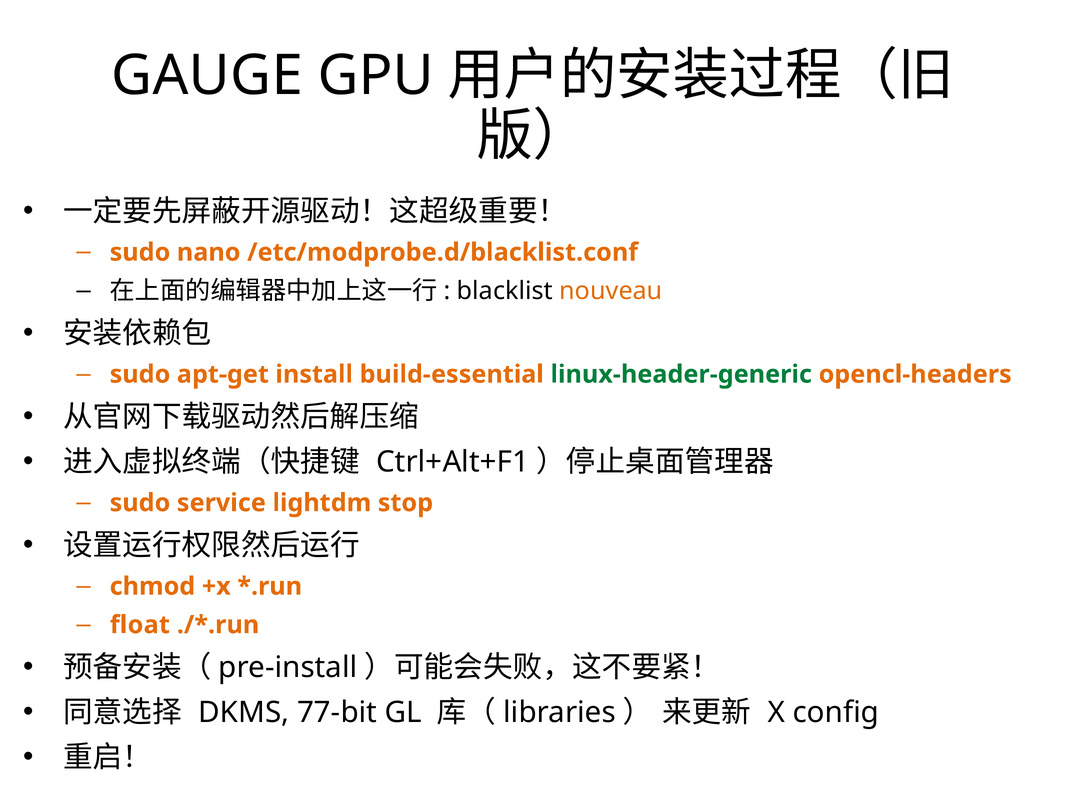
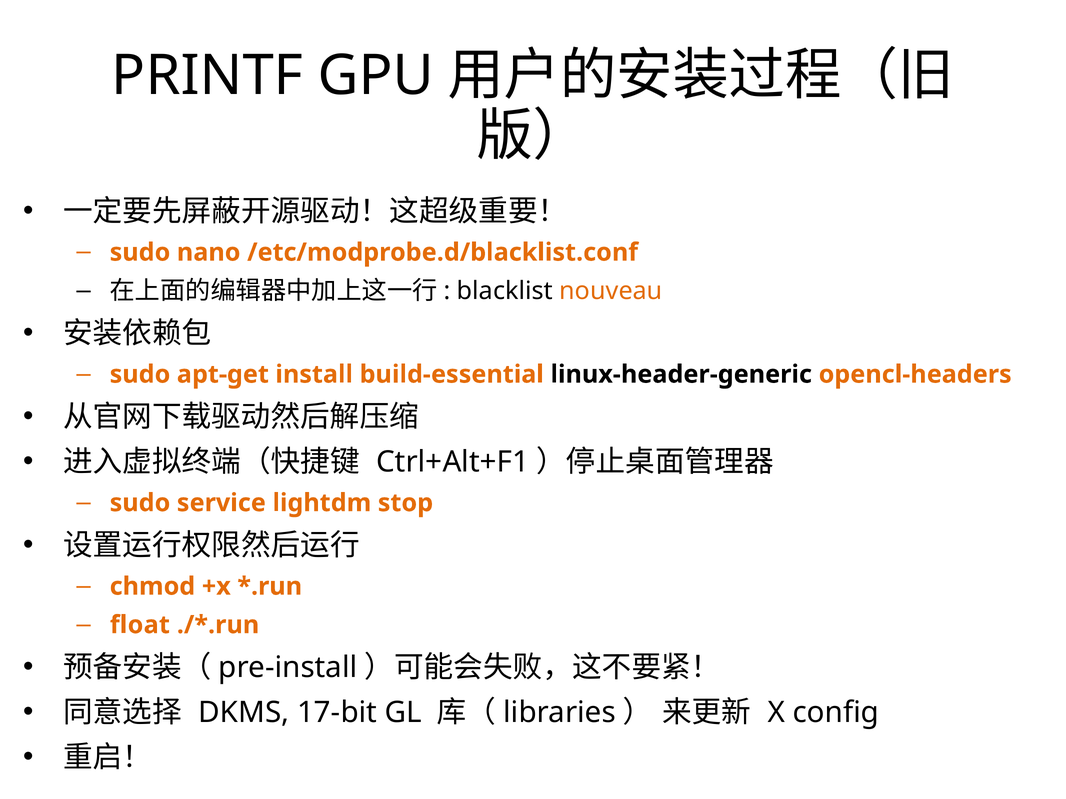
GAUGE: GAUGE -> PRINTF
linux-header-generic colour: green -> black
77-bit: 77-bit -> 17-bit
